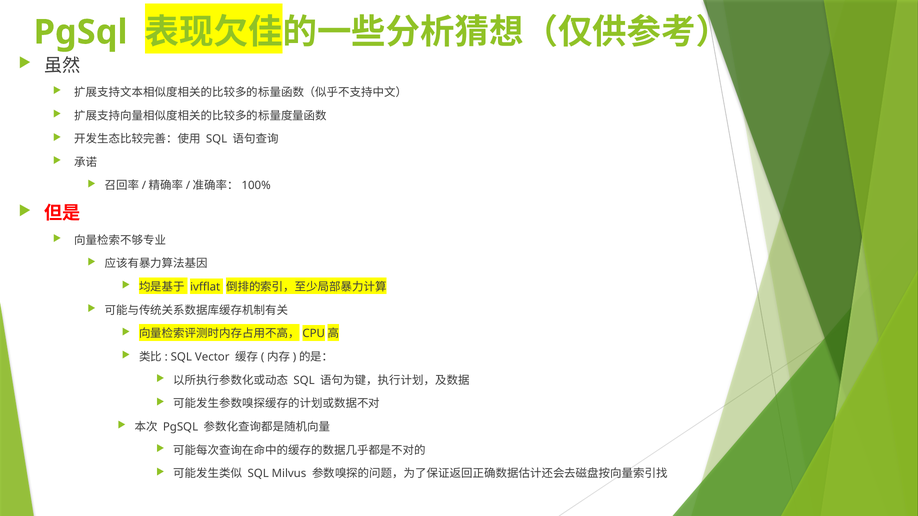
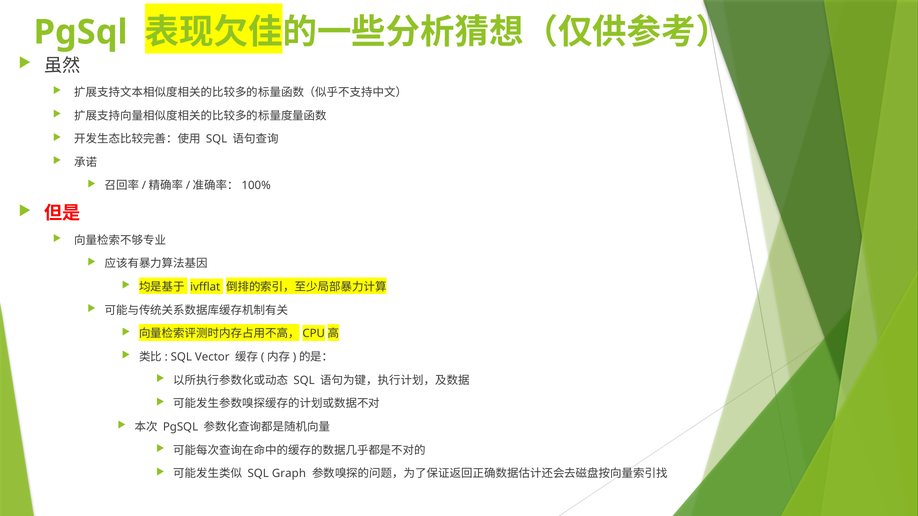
Milvus: Milvus -> Graph
